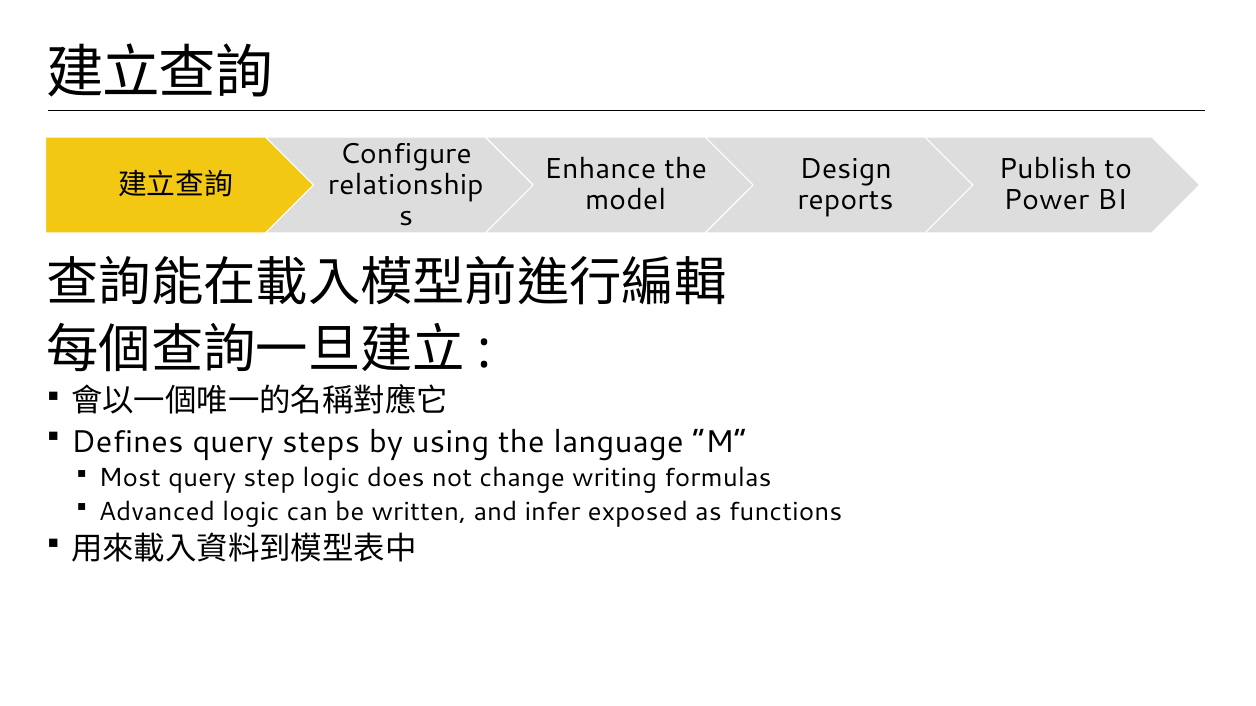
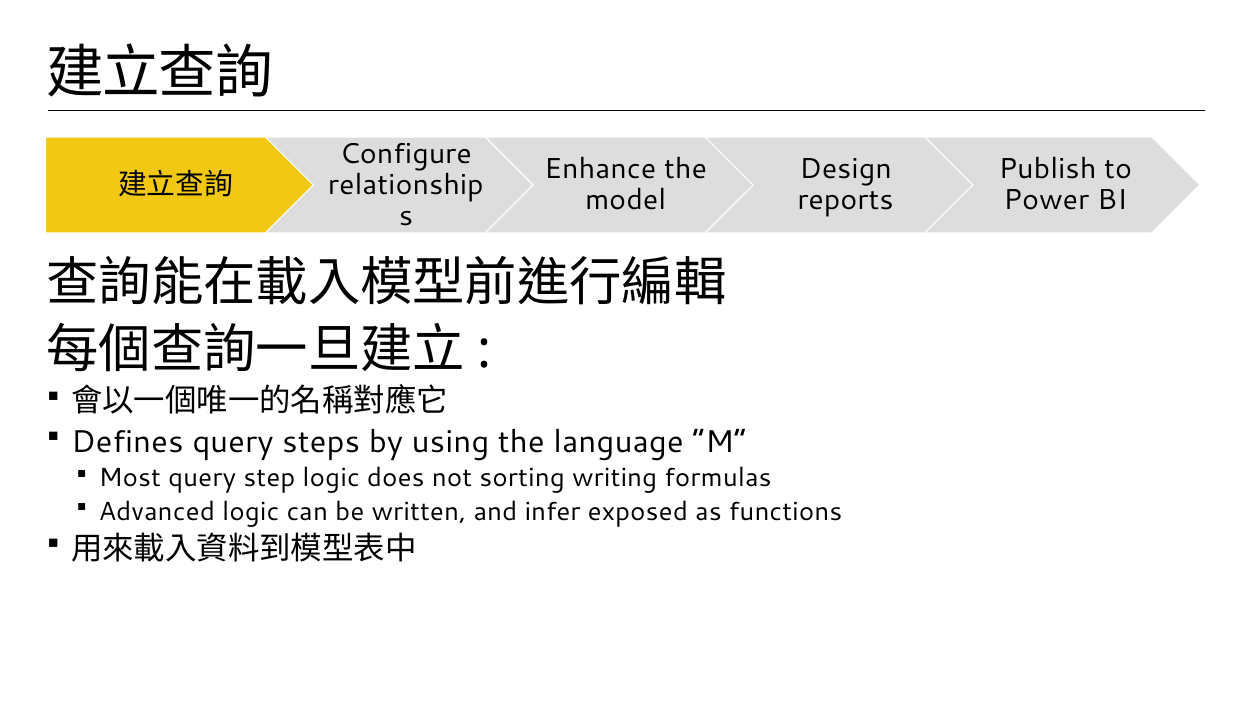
change: change -> sorting
